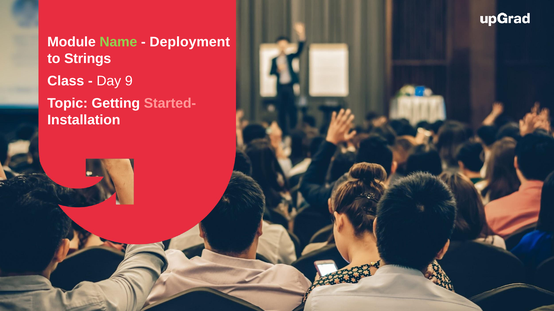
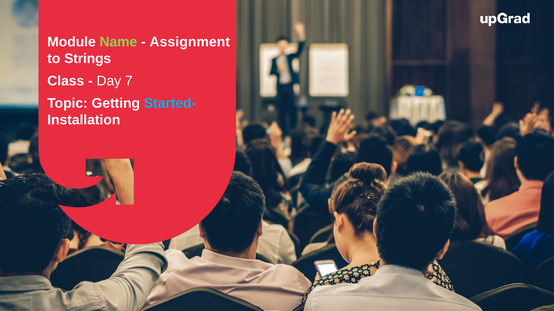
Deployment: Deployment -> Assignment
9: 9 -> 7
Started- colour: pink -> light blue
